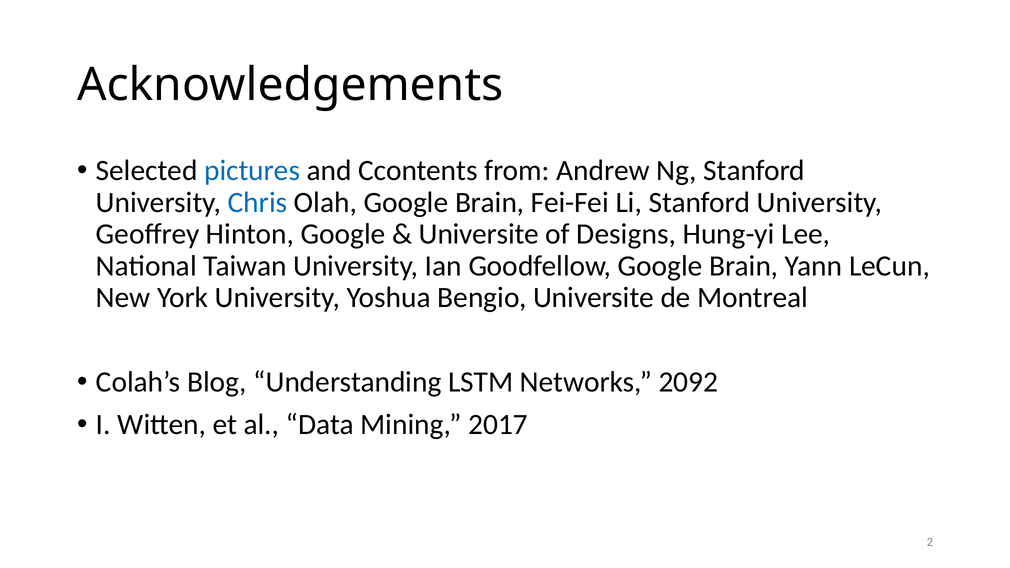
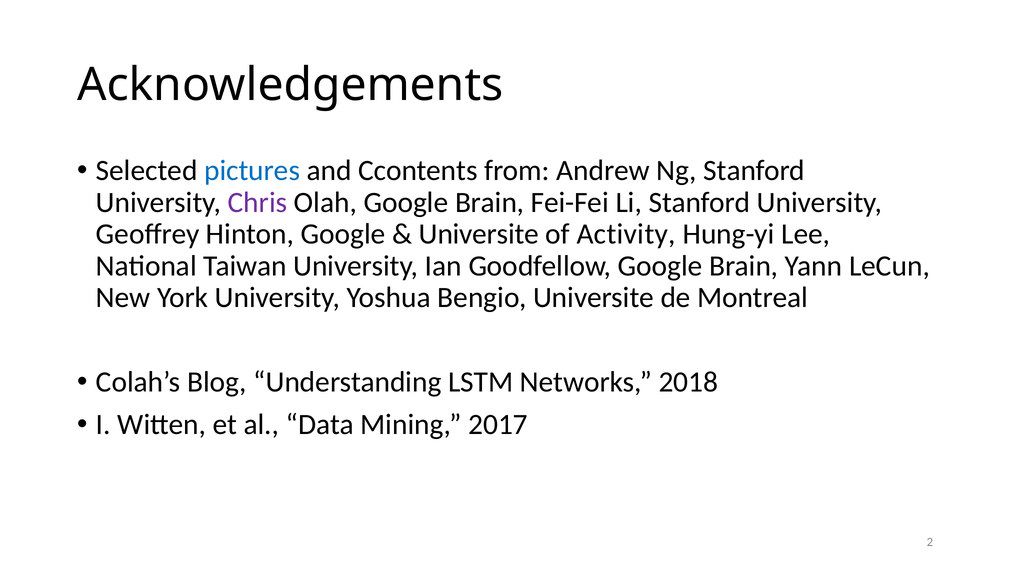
Chris colour: blue -> purple
Designs: Designs -> Activity
2092: 2092 -> 2018
